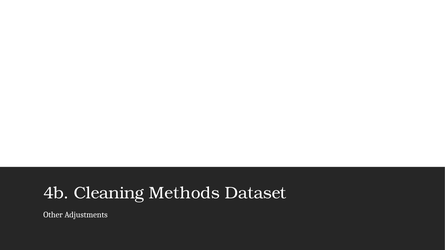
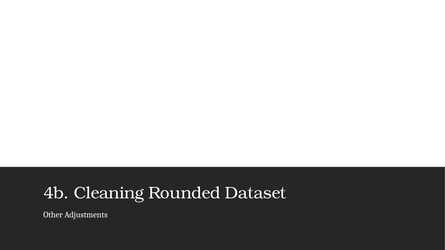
Methods: Methods -> Rounded
